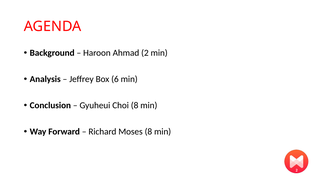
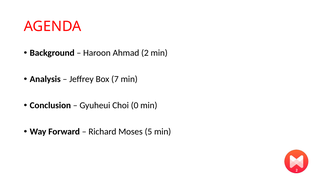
6: 6 -> 7
Choi 8: 8 -> 0
Moses 8: 8 -> 5
